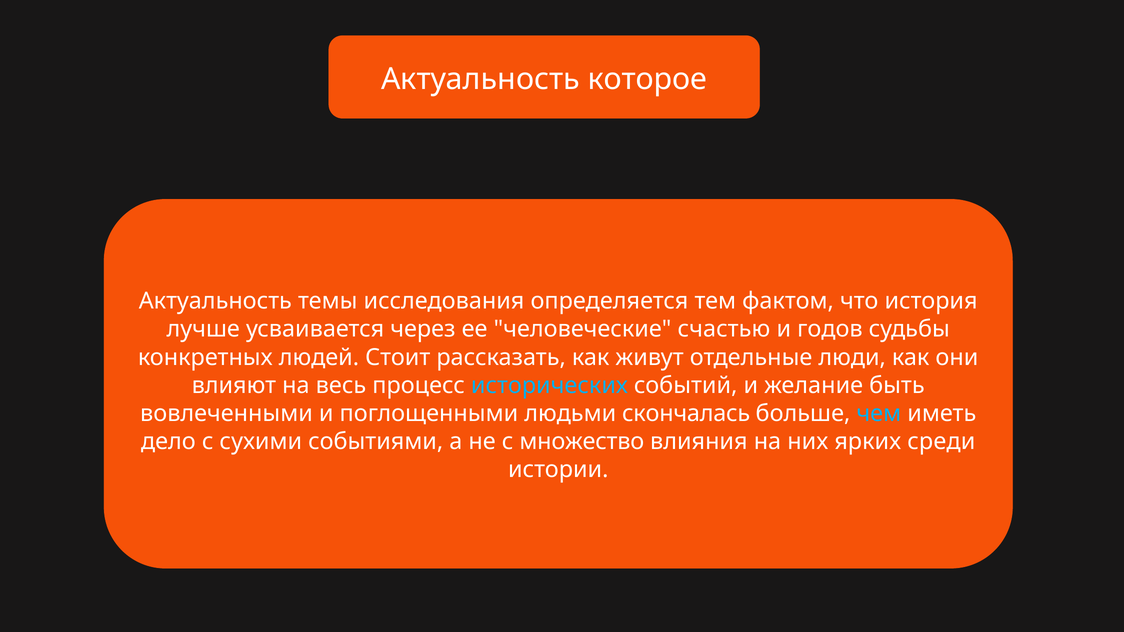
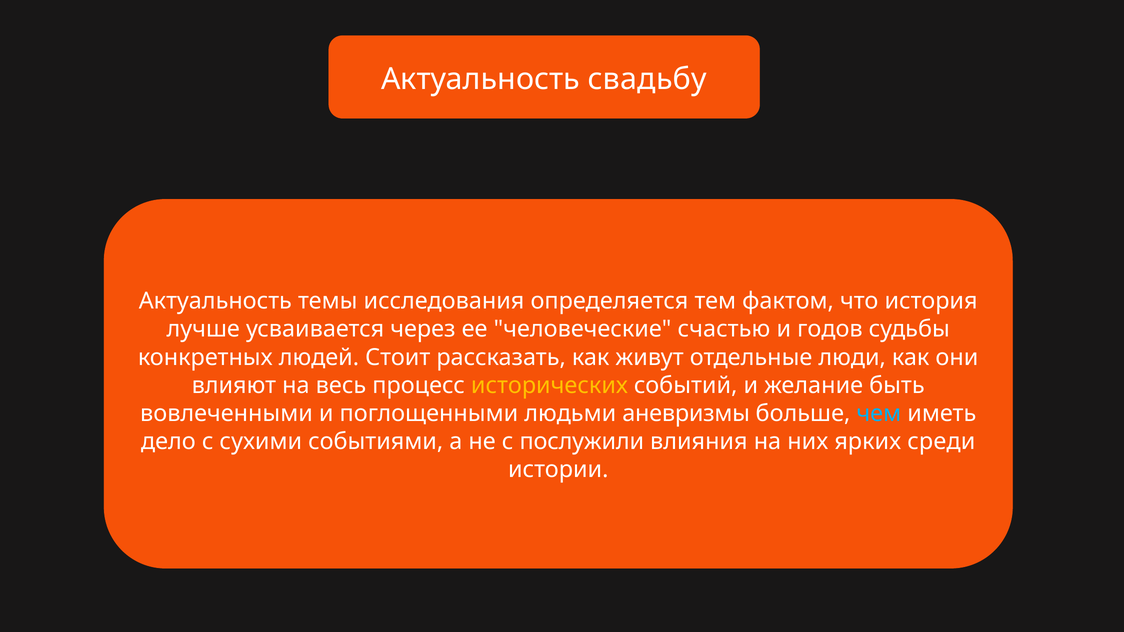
которое: которое -> свадьбу
исторических colour: light blue -> yellow
скончалась: скончалась -> аневризмы
множество: множество -> послужили
